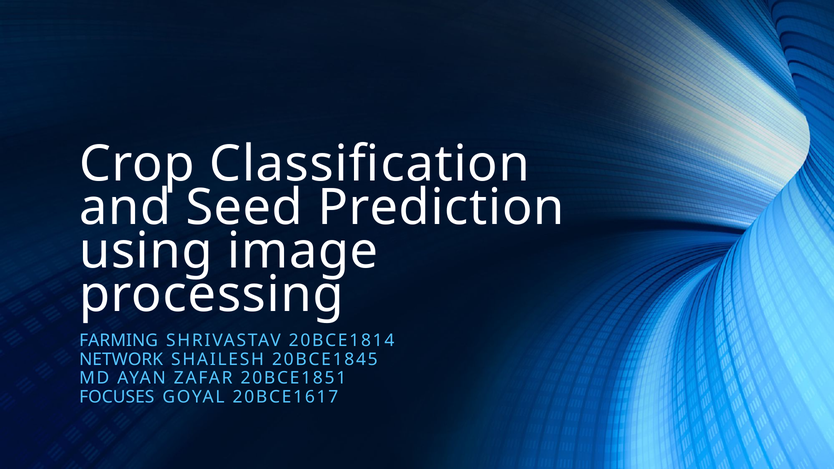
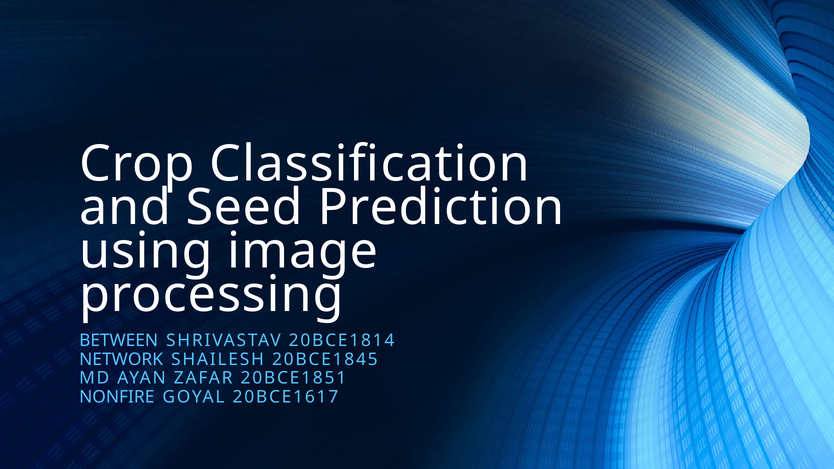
FARMING: FARMING -> BETWEEN
FOCUSES: FOCUSES -> NONFIRE
